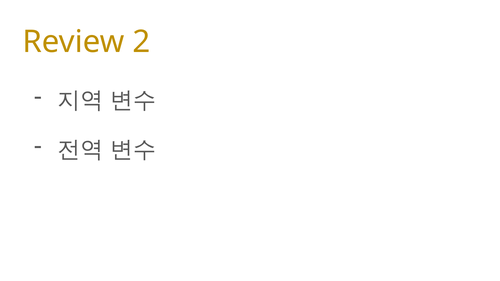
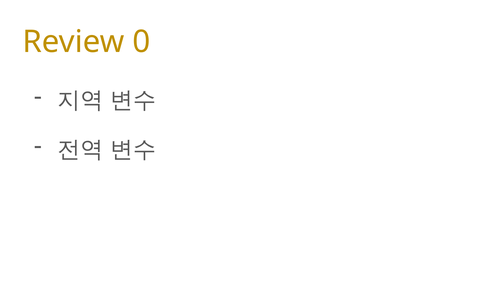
2: 2 -> 0
